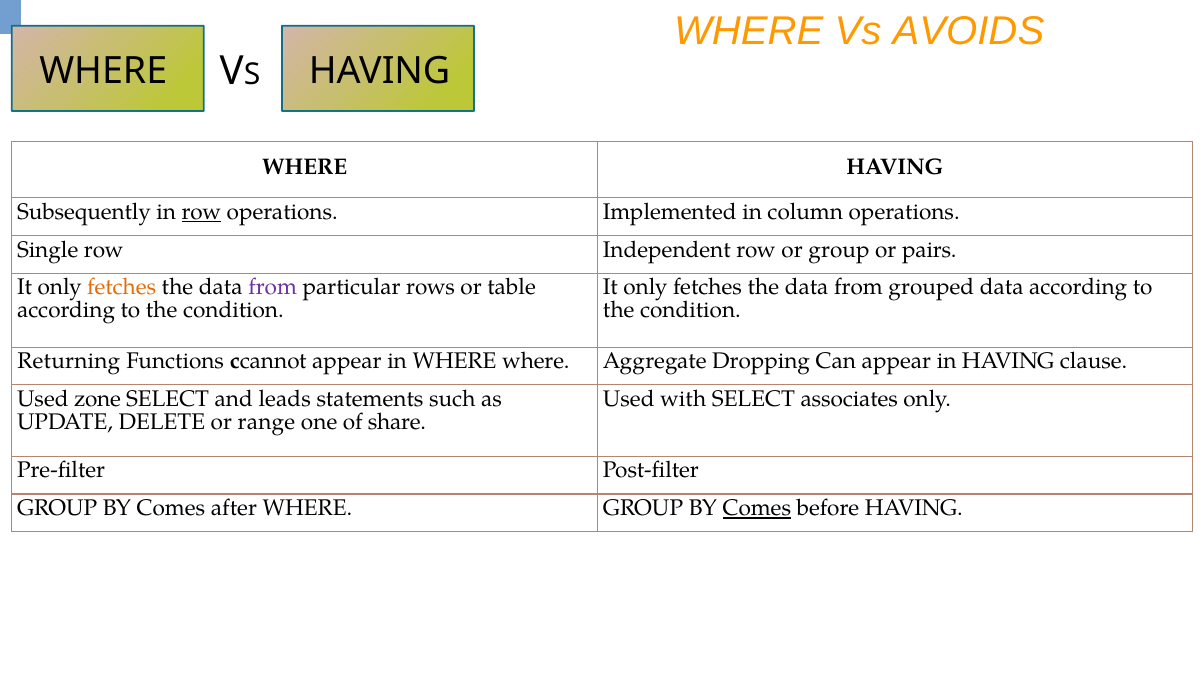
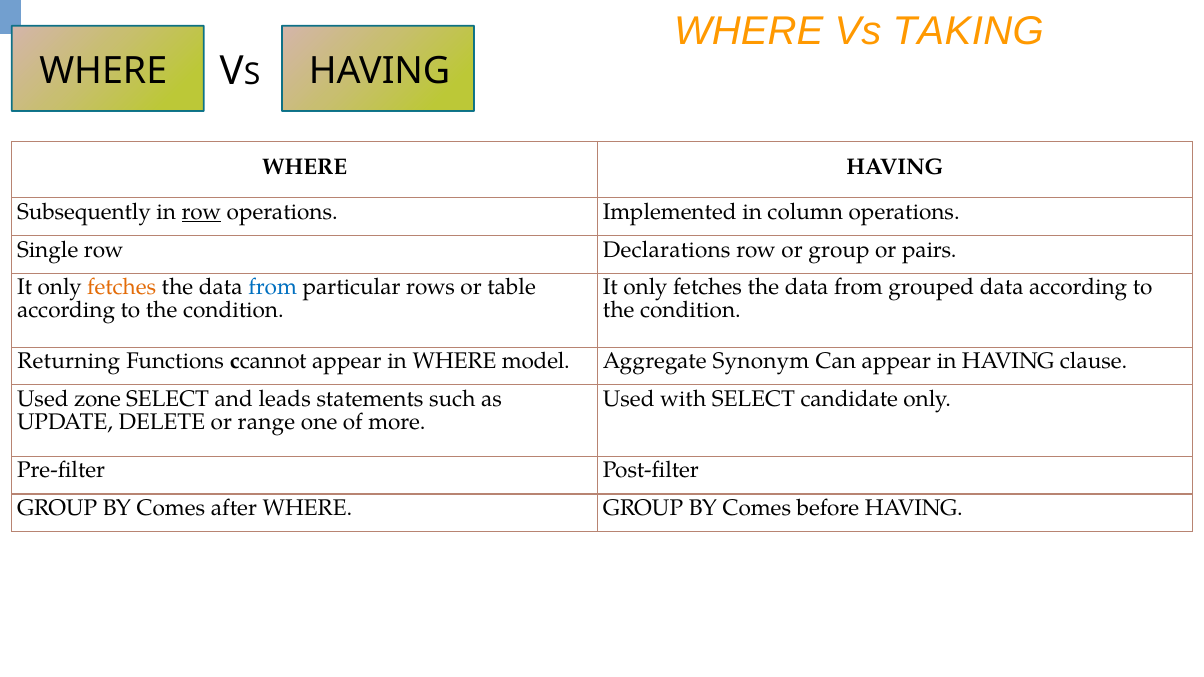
AVOIDS: AVOIDS -> TAKING
Independent: Independent -> Declarations
from at (273, 287) colour: purple -> blue
WHERE where: where -> model
Dropping: Dropping -> Synonym
associates: associates -> candidate
share: share -> more
Comes at (757, 508) underline: present -> none
